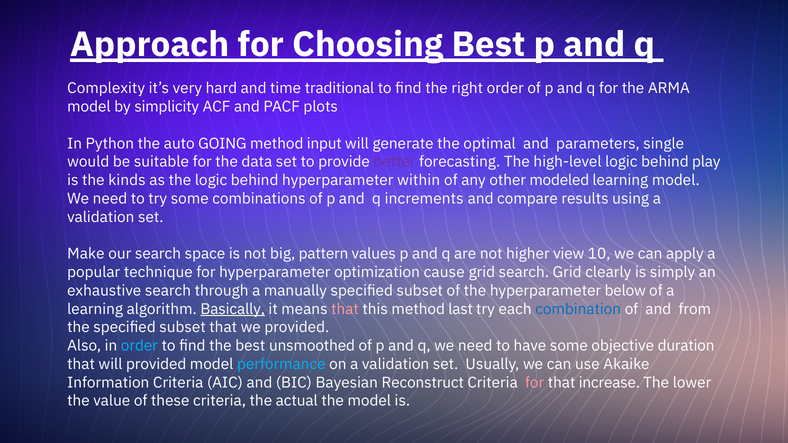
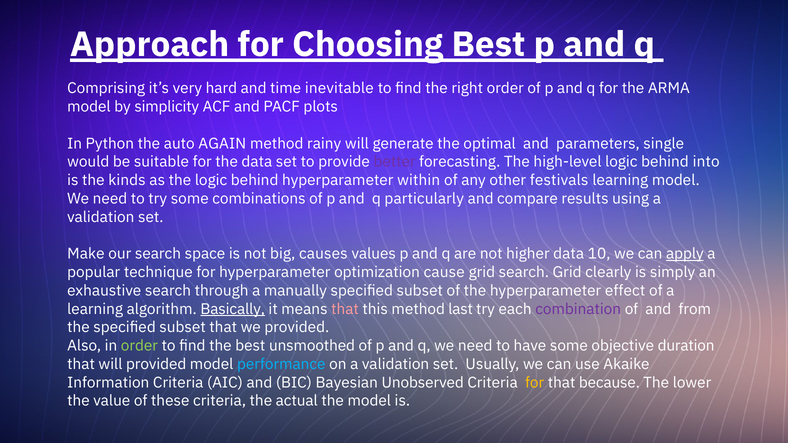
Complexity: Complexity -> Comprising
traditional: traditional -> inevitable
GOING: GOING -> AGAIN
input: input -> rainy
play: play -> into
modeled: modeled -> festivals
increments: increments -> particularly
pattern: pattern -> causes
higher view: view -> data
apply underline: none -> present
below: below -> effect
combination colour: blue -> purple
order at (139, 346) colour: light blue -> light green
Reconstruct: Reconstruct -> Unobserved
for at (535, 383) colour: pink -> yellow
increase: increase -> because
